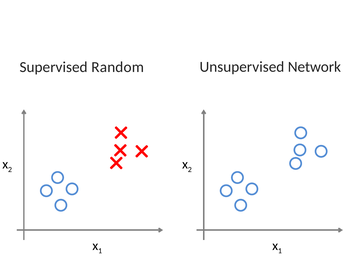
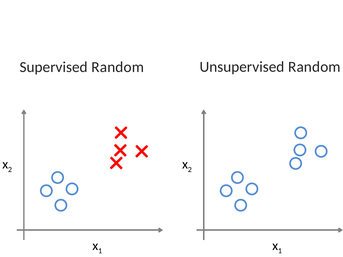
Unsupervised Network: Network -> Random
